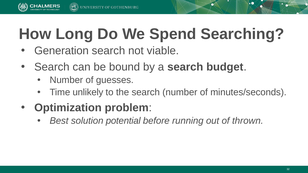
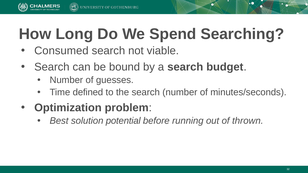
Generation: Generation -> Consumed
unlikely: unlikely -> defined
